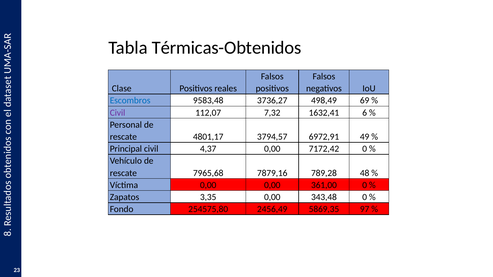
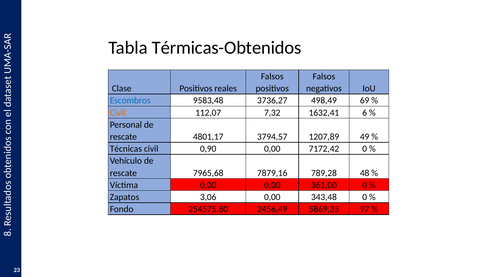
Civil at (118, 113) colour: purple -> orange
6972,91: 6972,91 -> 1207,89
Principal: Principal -> Técnicas
4,37: 4,37 -> 0,90
3,35: 3,35 -> 3,06
